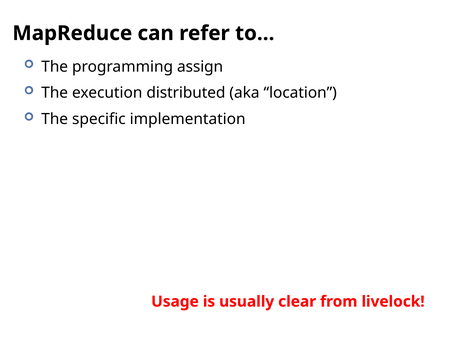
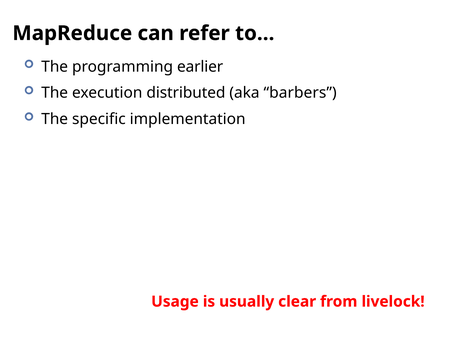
assign: assign -> earlier
location: location -> barbers
